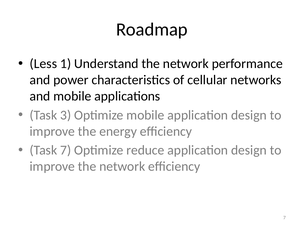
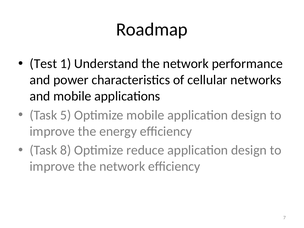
Less: Less -> Test
3: 3 -> 5
Task 7: 7 -> 8
